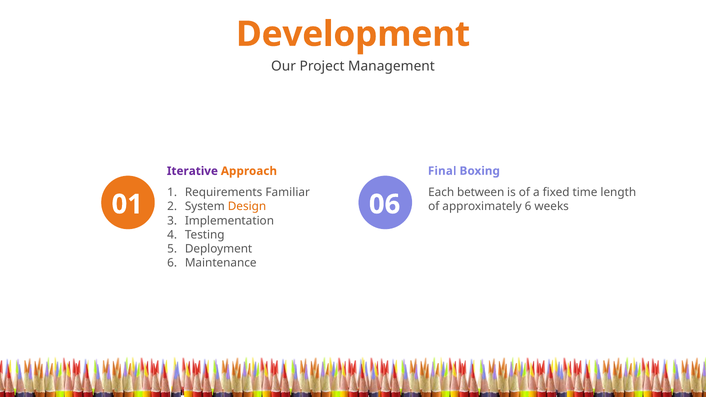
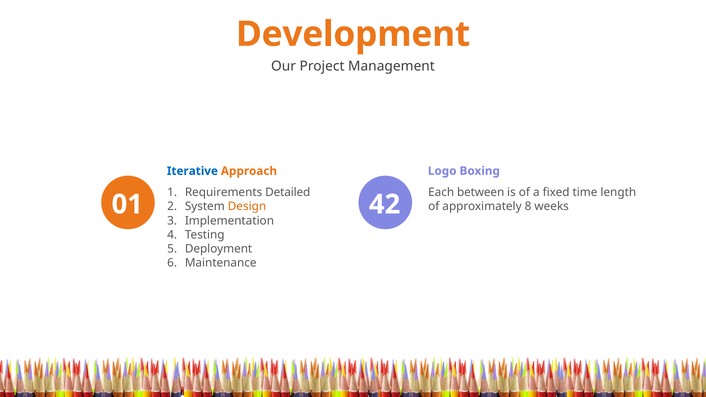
Final: Final -> Logo
Iterative colour: purple -> blue
Familiar: Familiar -> Detailed
06: 06 -> 42
approximately 6: 6 -> 8
